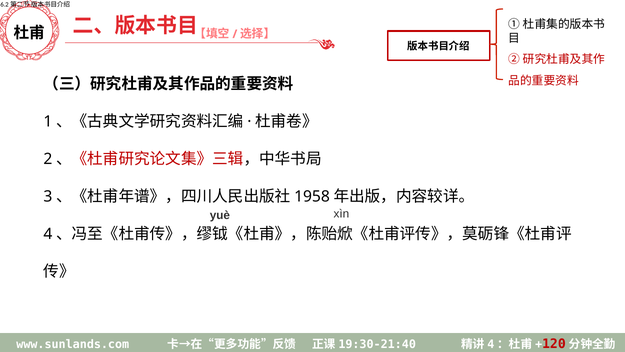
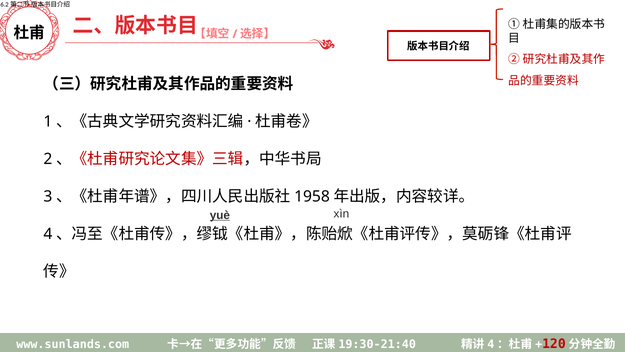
yuè underline: none -> present
